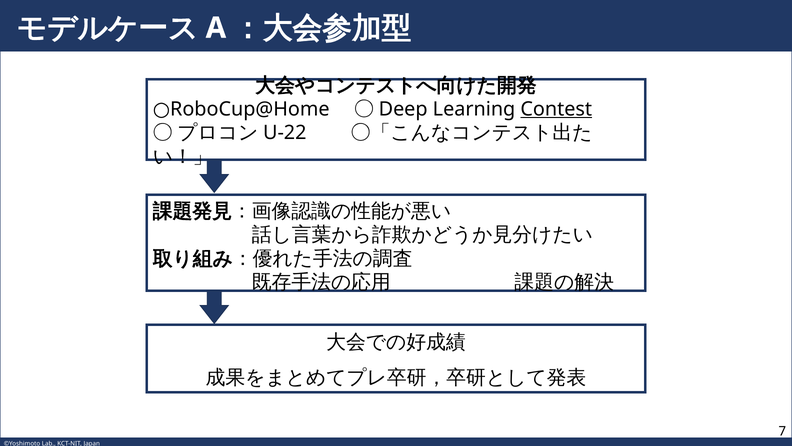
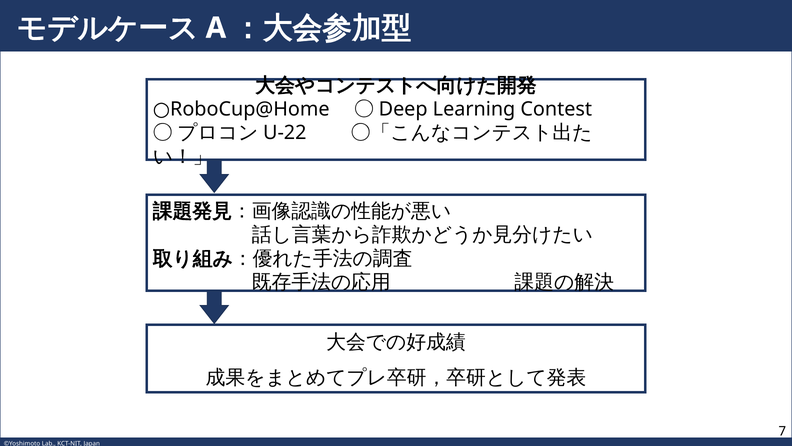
Contest underline: present -> none
